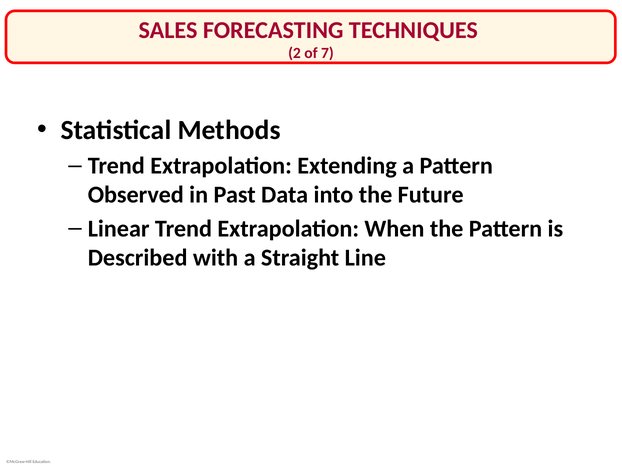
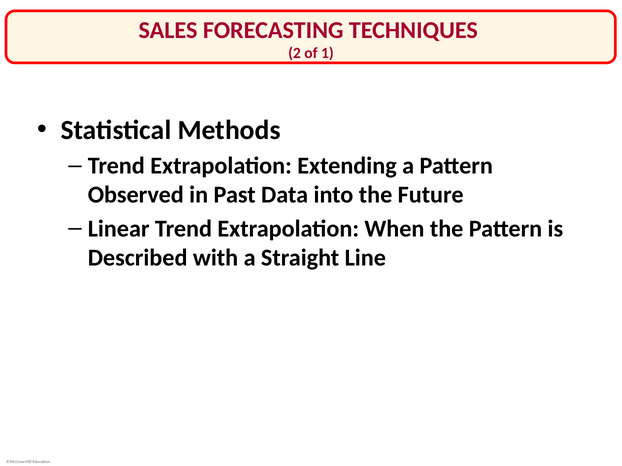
7: 7 -> 1
